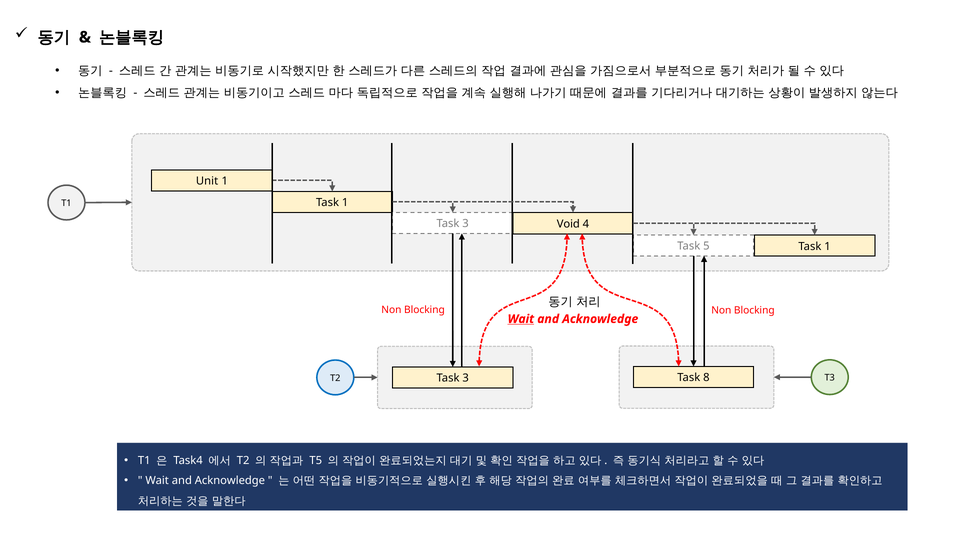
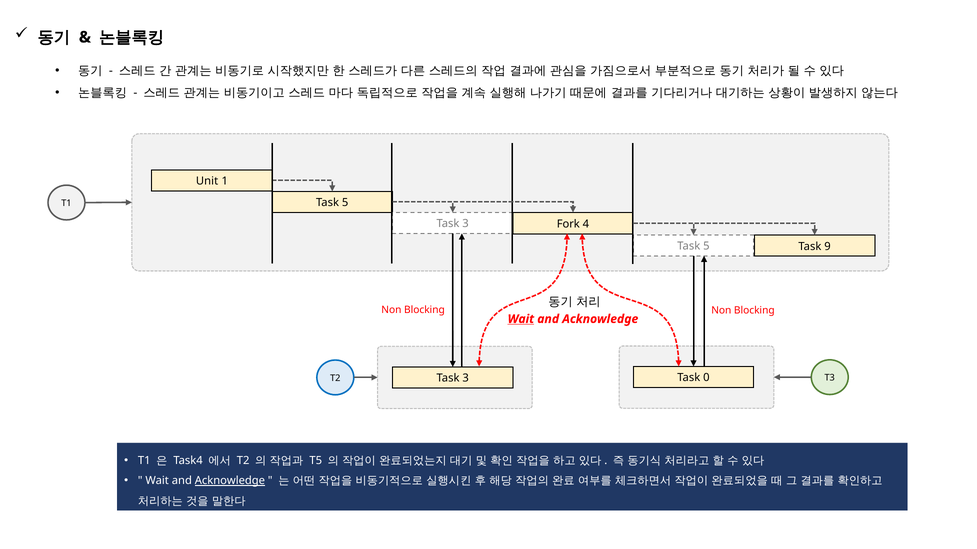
T1 Task 1: 1 -> 5
Void: Void -> Fork
1 at (827, 247): 1 -> 9
8: 8 -> 0
Acknowledge at (230, 481) underline: none -> present
